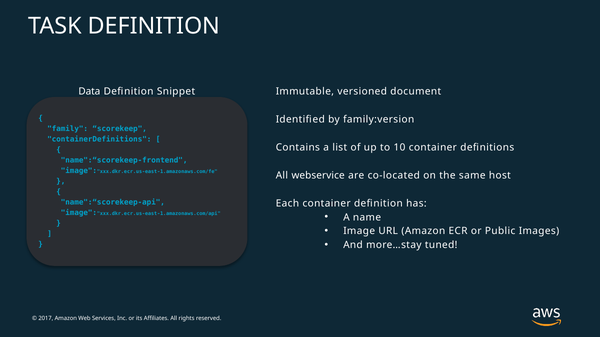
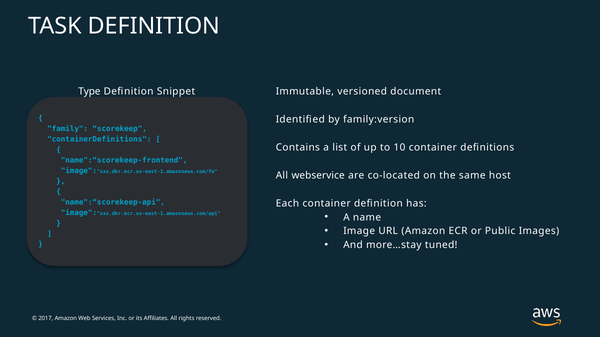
Data: Data -> Type
